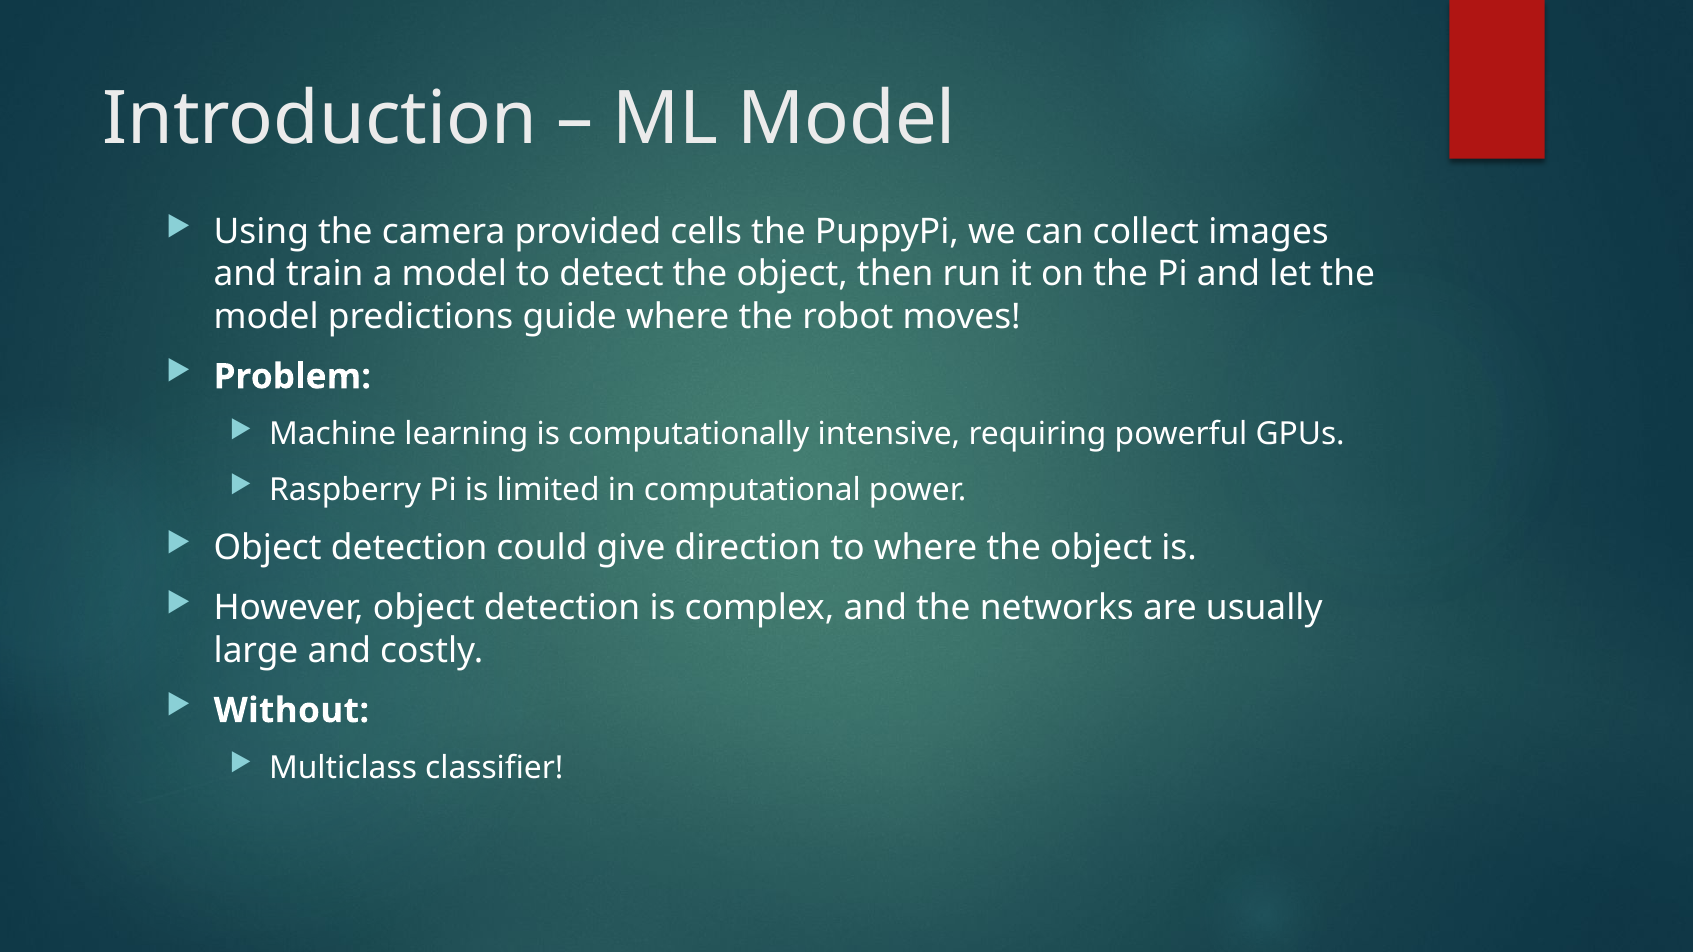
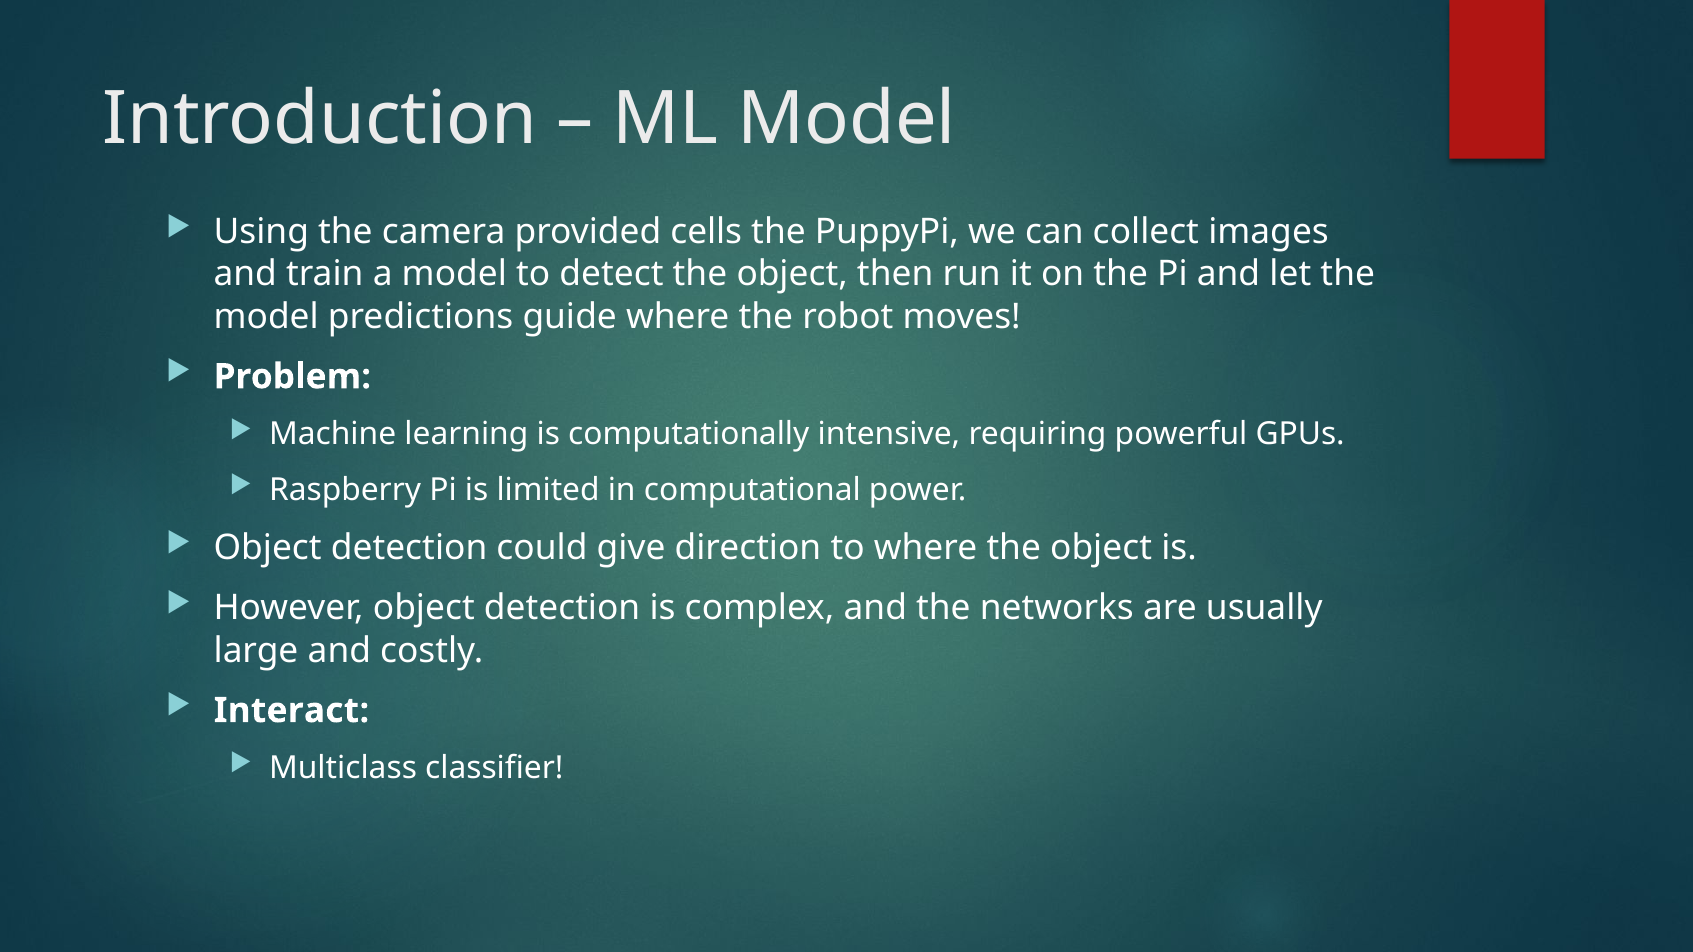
Without: Without -> Interact
